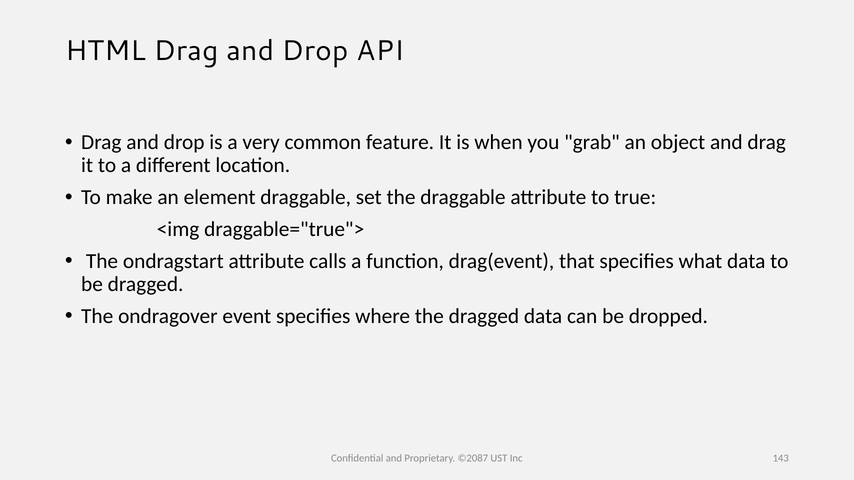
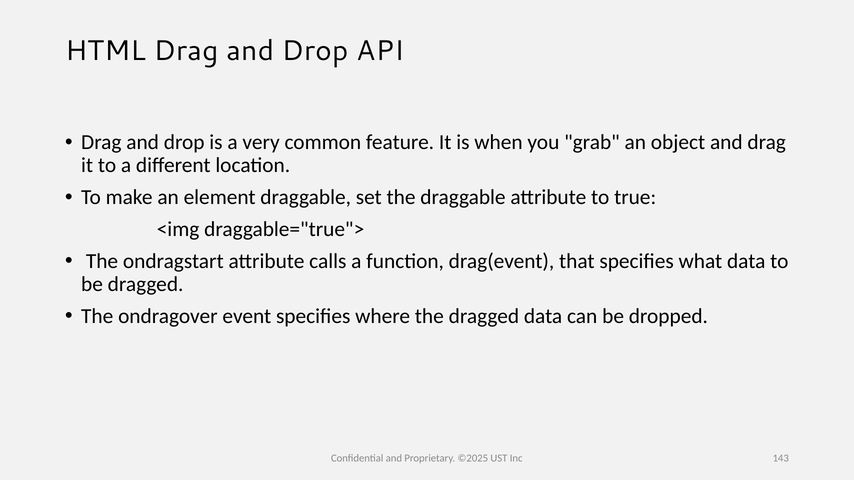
©2087: ©2087 -> ©2025
